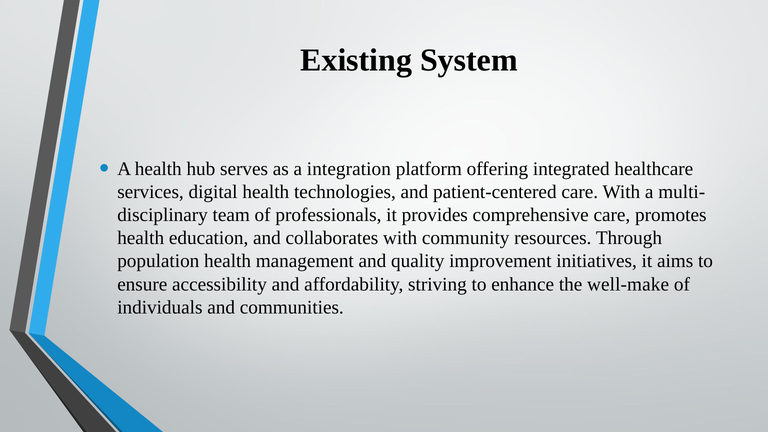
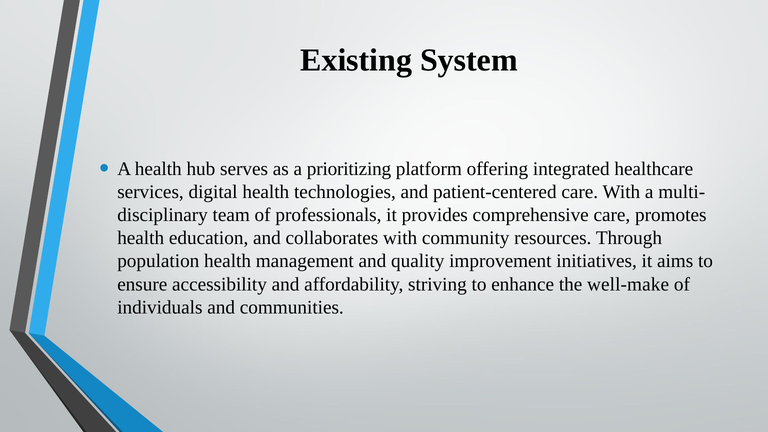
integration: integration -> prioritizing
